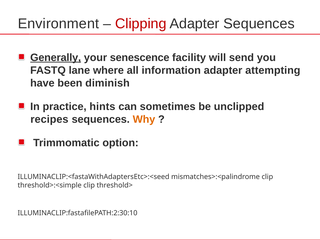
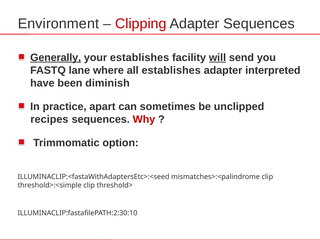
your senescence: senescence -> establishes
will underline: none -> present
all information: information -> establishes
attempting: attempting -> interpreted
hints: hints -> apart
Why colour: orange -> red
